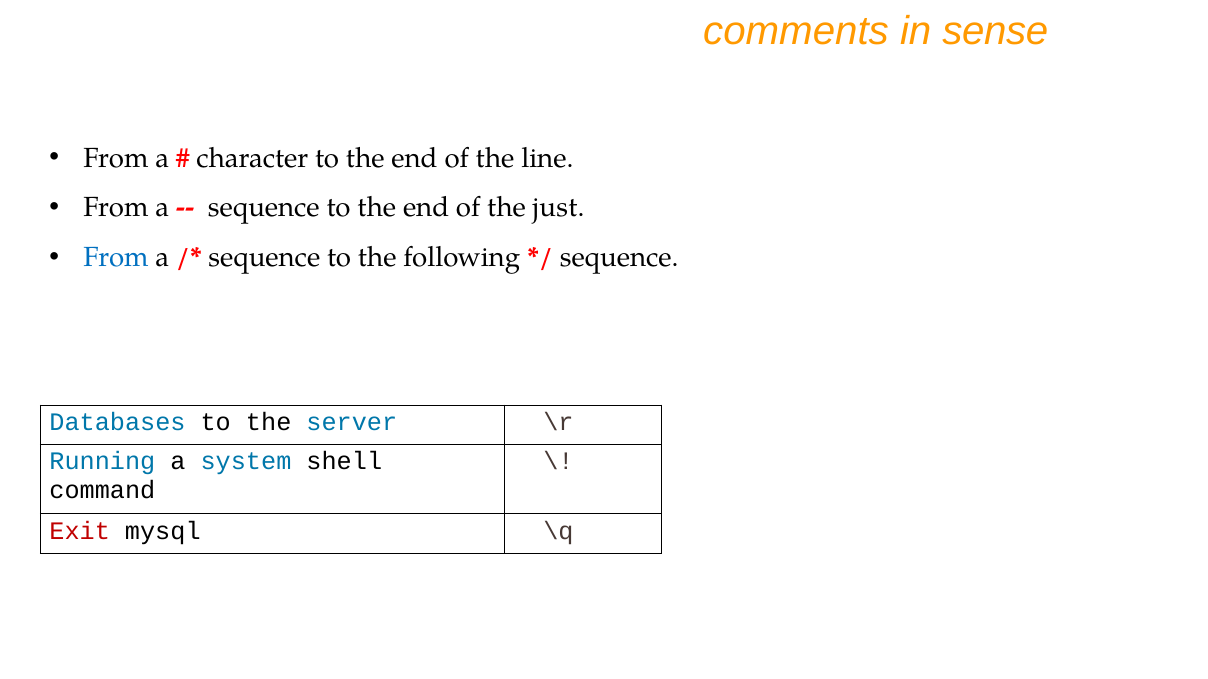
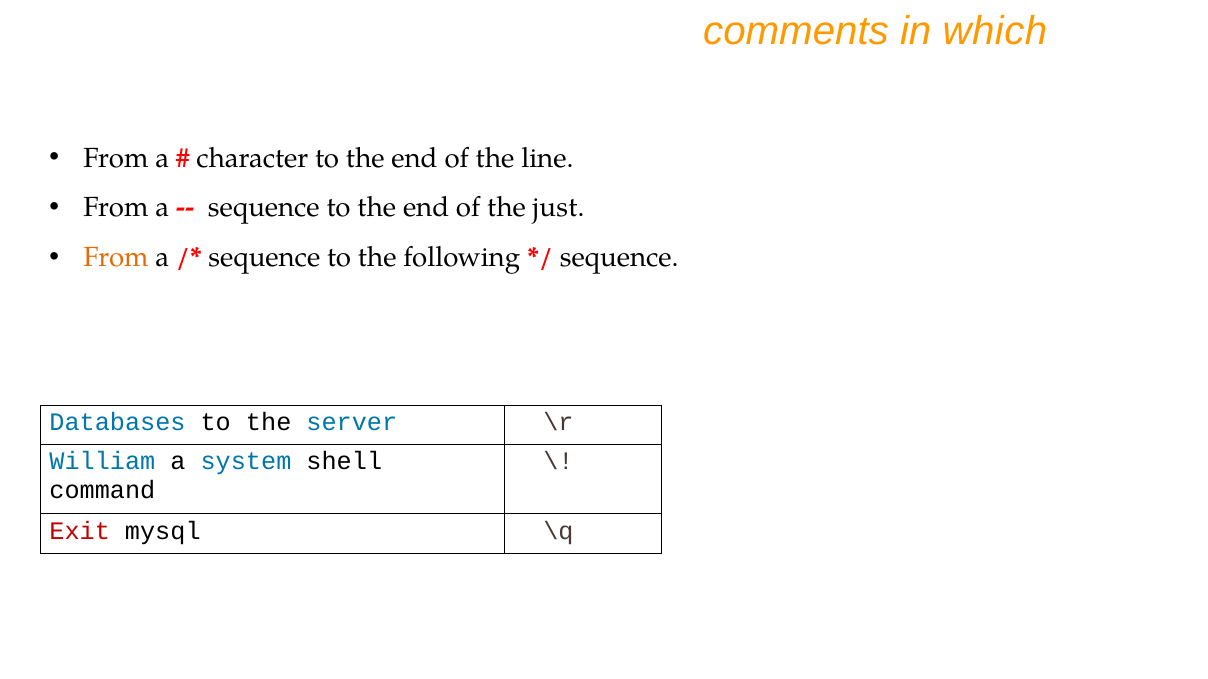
sense: sense -> which
From at (116, 258) colour: blue -> orange
Running: Running -> William
